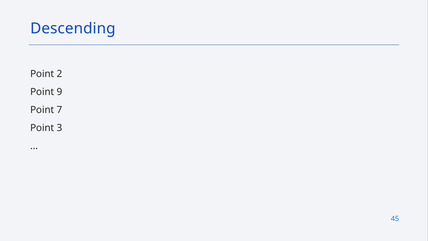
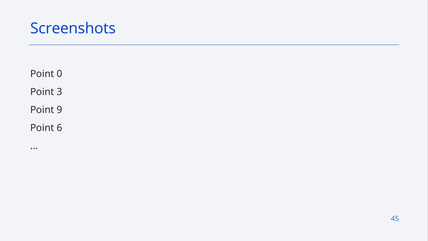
Descending: Descending -> Screenshots
2: 2 -> 0
9: 9 -> 3
7: 7 -> 9
3: 3 -> 6
